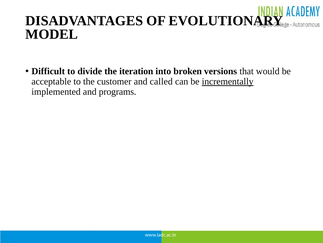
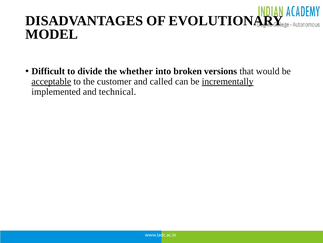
iteration: iteration -> whether
acceptable underline: none -> present
programs: programs -> technical
